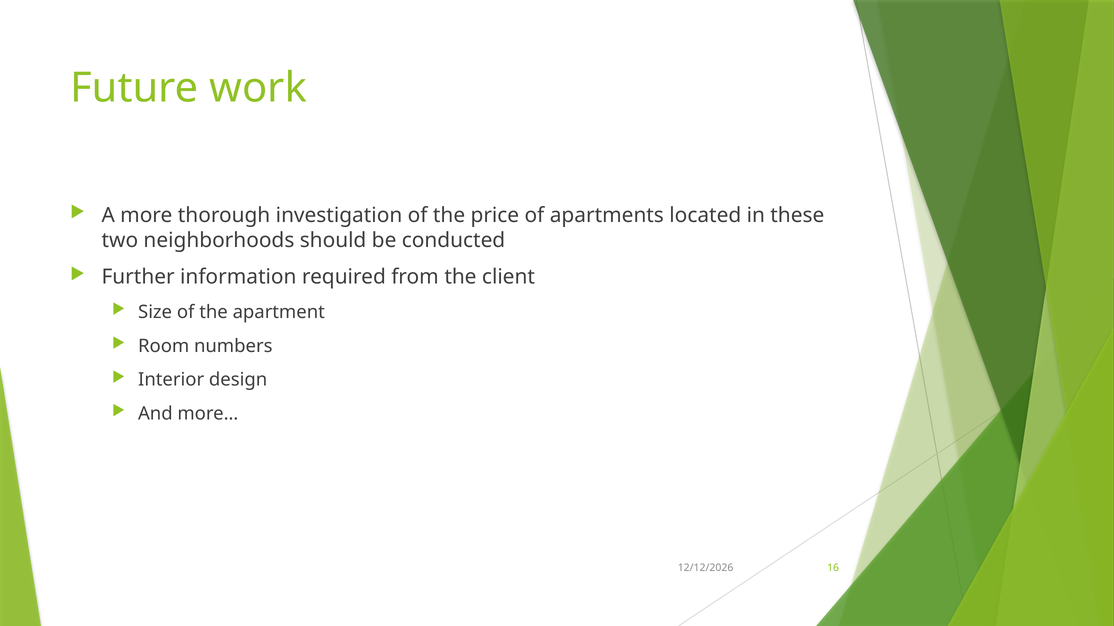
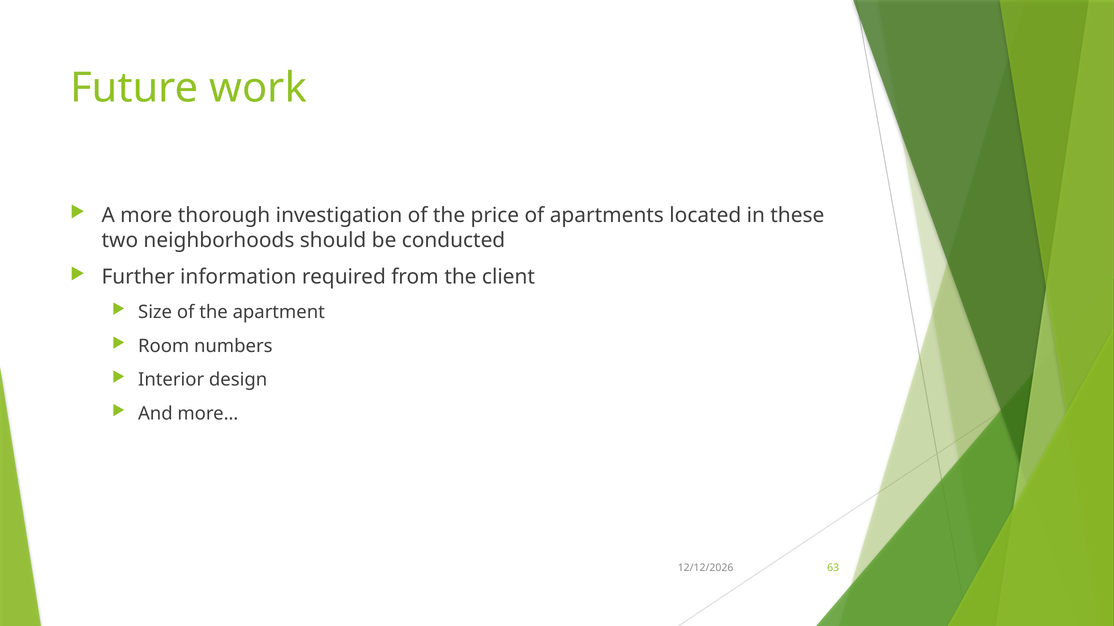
16: 16 -> 63
